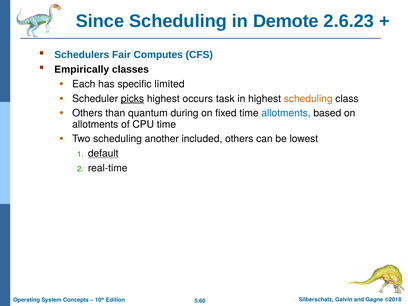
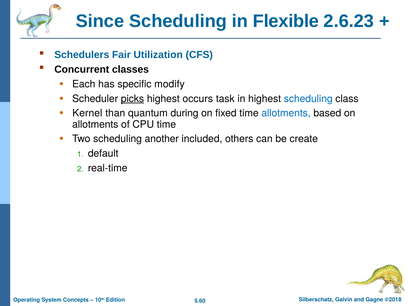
Demote: Demote -> Flexible
Computes: Computes -> Utilization
Empirically: Empirically -> Concurrent
limited: limited -> modify
scheduling at (308, 99) colour: orange -> blue
Others at (87, 113): Others -> Kernel
lowest: lowest -> create
default underline: present -> none
